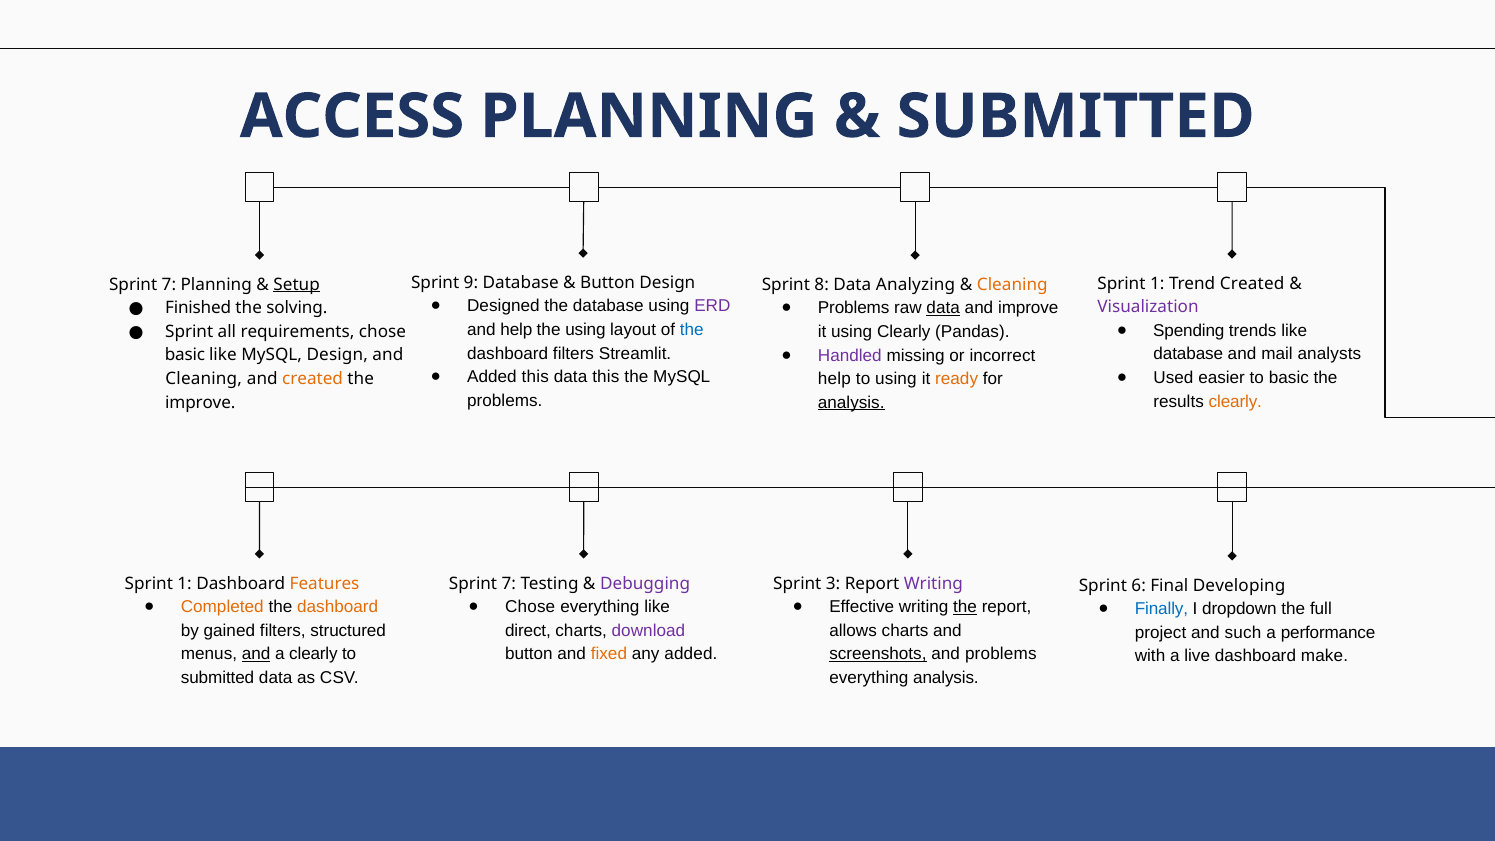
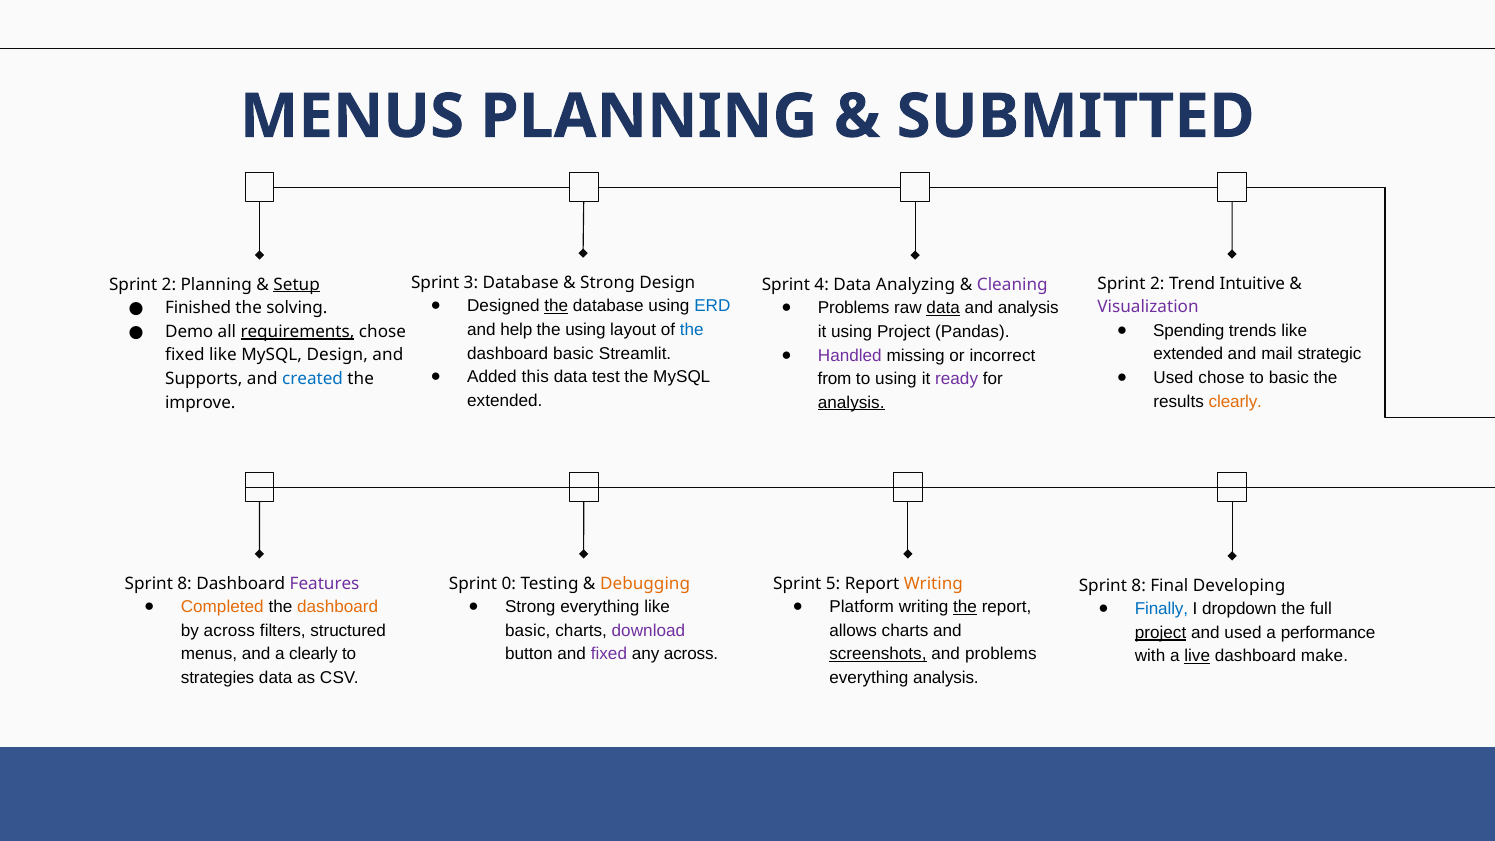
ACCESS at (352, 117): ACCESS -> MENUS
9: 9 -> 3
Button at (608, 283): Button -> Strong
1 at (1157, 283): 1 -> 2
Trend Created: Created -> Intuitive
7 at (169, 284): 7 -> 2
8: 8 -> 4
Cleaning at (1012, 285) colour: orange -> purple
the at (556, 306) underline: none -> present
ERD colour: purple -> blue
and improve: improve -> analysis
Sprint at (189, 332): Sprint -> Demo
requirements underline: none -> present
using Clearly: Clearly -> Project
dashboard filters: filters -> basic
database at (1188, 354): database -> extended
analysts: analysts -> strategic
basic at (185, 355): basic -> fixed
data this: this -> test
Used easier: easier -> chose
help at (834, 379): help -> from
ready colour: orange -> purple
Cleaning at (204, 379): Cleaning -> Supports
created at (313, 379) colour: orange -> blue
problems at (505, 401): problems -> extended
3: 3 -> 5
Writing at (933, 583) colour: purple -> orange
1 at (185, 583): 1 -> 8
Features colour: orange -> purple
7 at (509, 583): 7 -> 0
Debugging colour: purple -> orange
6 at (1139, 585): 6 -> 8
Chose at (530, 607): Chose -> Strong
Effective: Effective -> Platform
by gained: gained -> across
direct at (528, 631): direct -> basic
project at (1161, 633) underline: none -> present
and such: such -> used
and at (256, 654) underline: present -> none
fixed at (609, 654) colour: orange -> purple
any added: added -> across
live underline: none -> present
submitted at (218, 678): submitted -> strategies
